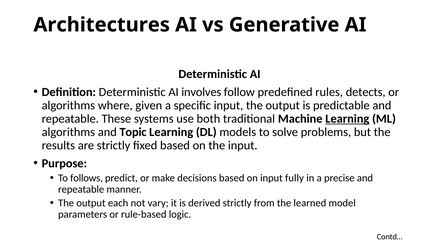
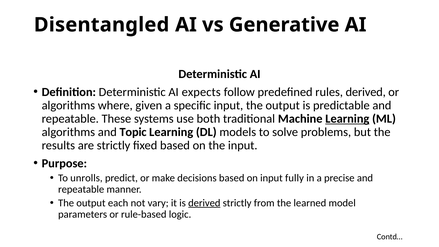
Architectures: Architectures -> Disentangled
involves: involves -> expects
rules detects: detects -> derived
follows: follows -> unrolls
derived at (204, 203) underline: none -> present
